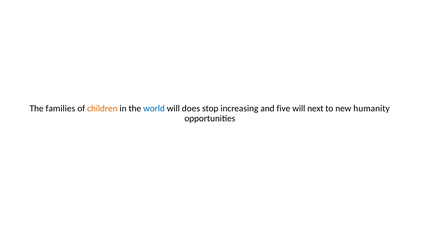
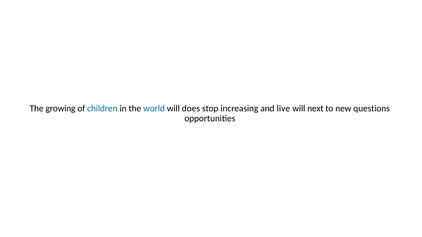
families: families -> growing
children colour: orange -> blue
five: five -> live
humanity: humanity -> questions
